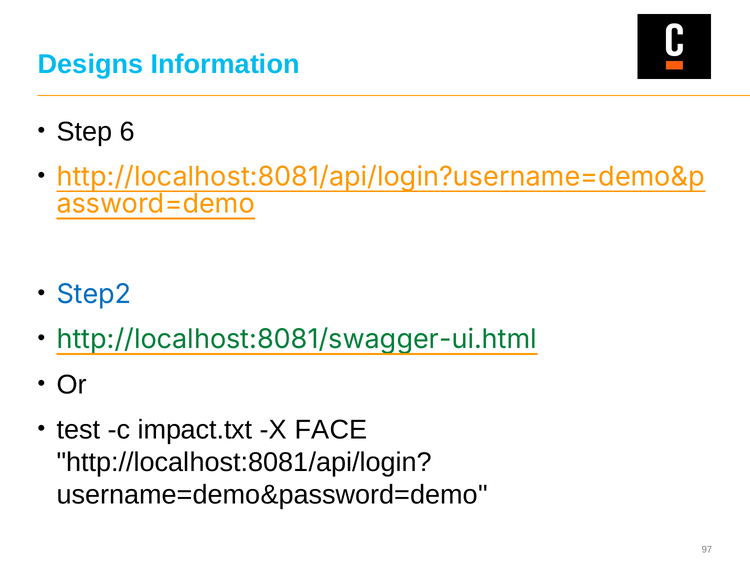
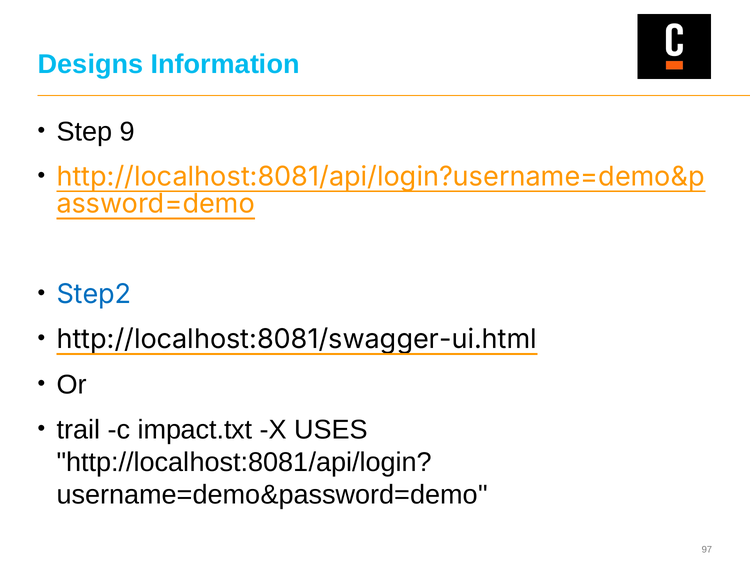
6: 6 -> 9
http://localhost:8081/swagger-ui.html colour: green -> black
test: test -> trail
FACE: FACE -> USES
